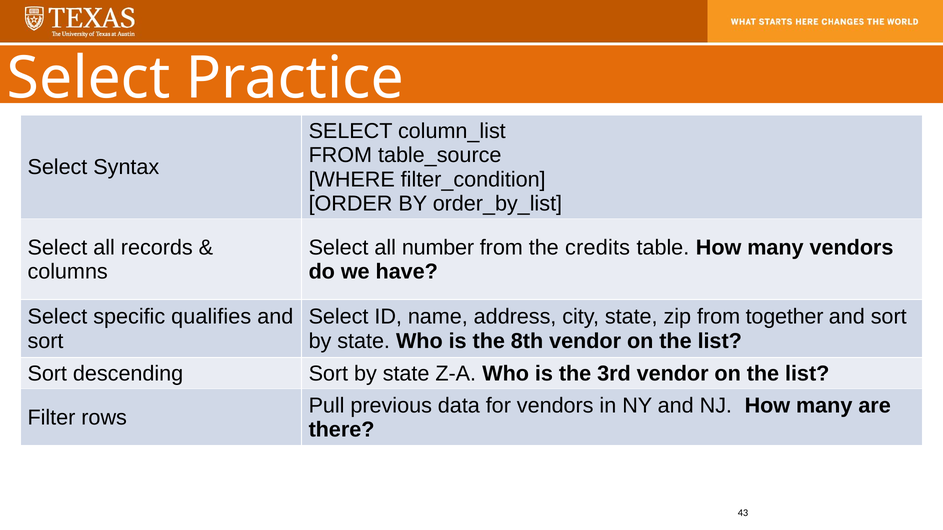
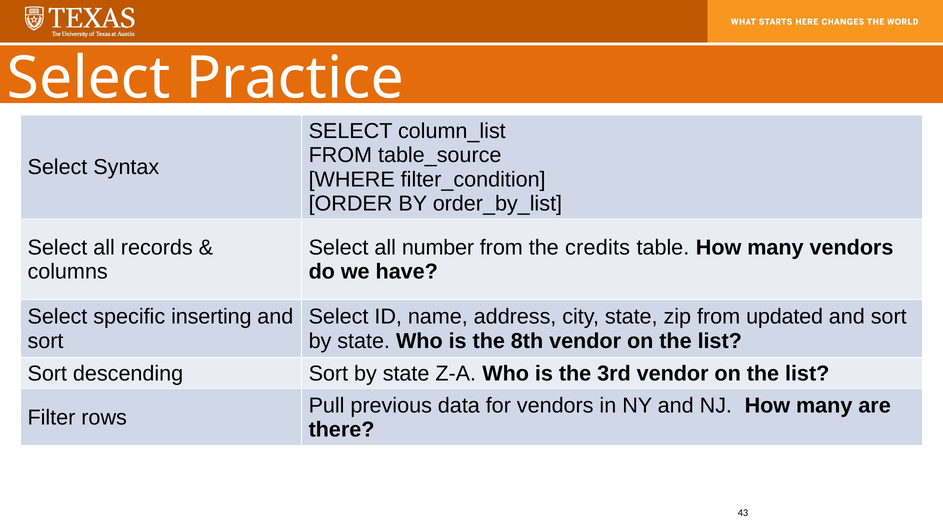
qualifies: qualifies -> inserting
together: together -> updated
